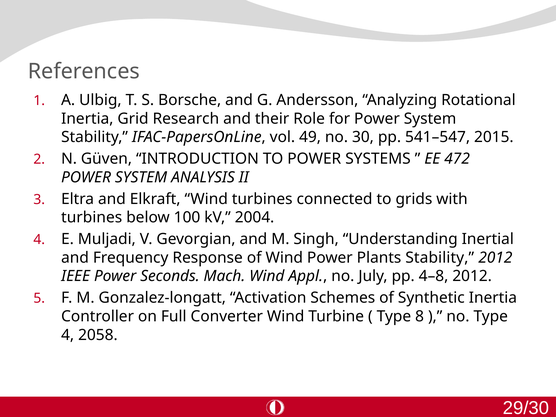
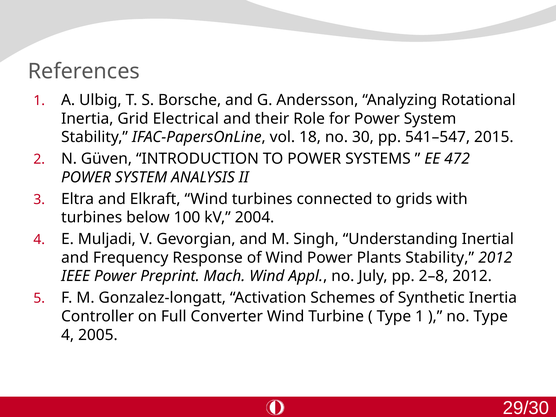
Research: Research -> Electrical
49: 49 -> 18
Seconds: Seconds -> Preprint
4–8: 4–8 -> 2–8
Type 8: 8 -> 1
2058: 2058 -> 2005
